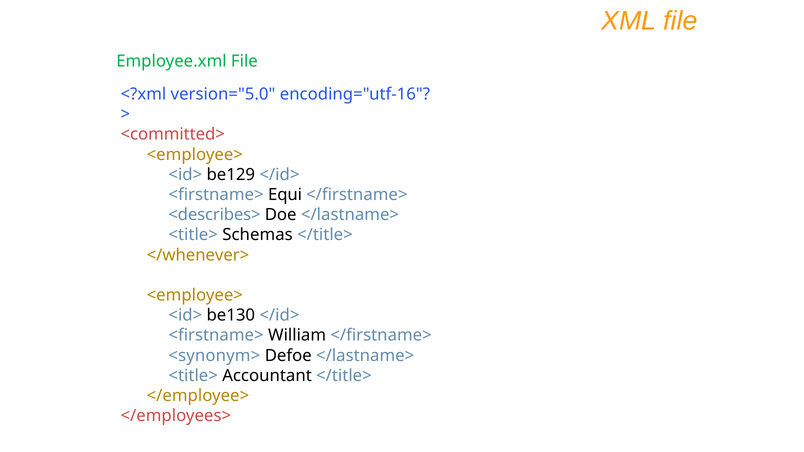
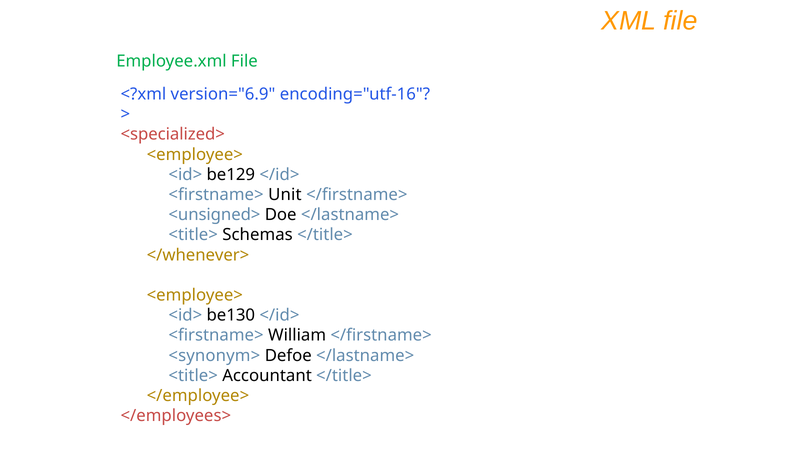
version="5.0: version="5.0 -> version="6.9
<committed>: <committed> -> <specialized>
Equi: Equi -> Unit
<describes>: <describes> -> <unsigned>
